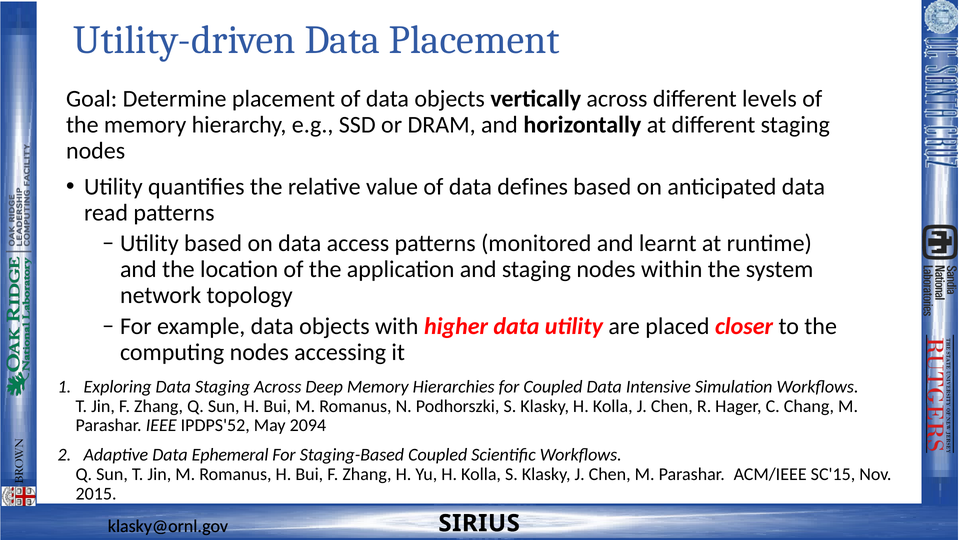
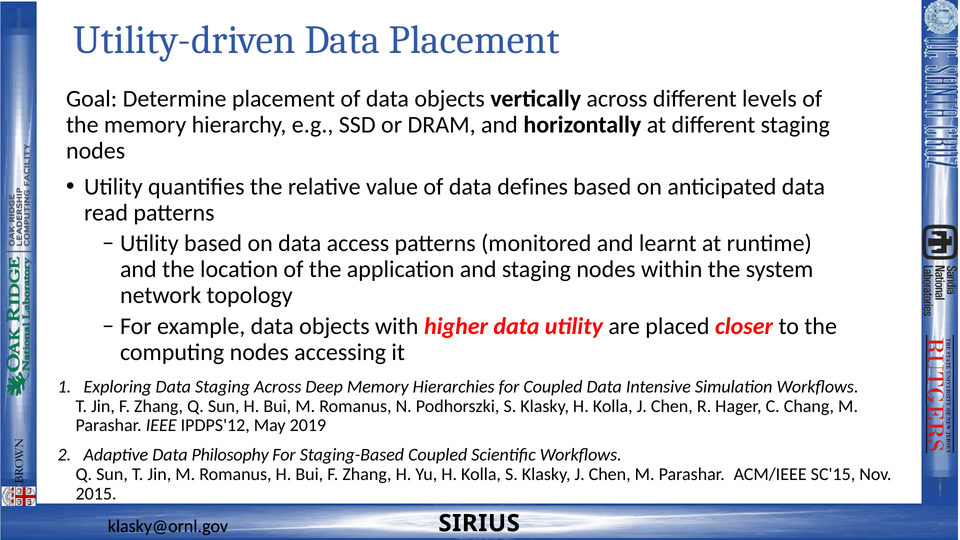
IPDPS'52: IPDPS'52 -> IPDPS'12
2094: 2094 -> 2019
Ephemeral: Ephemeral -> Philosophy
